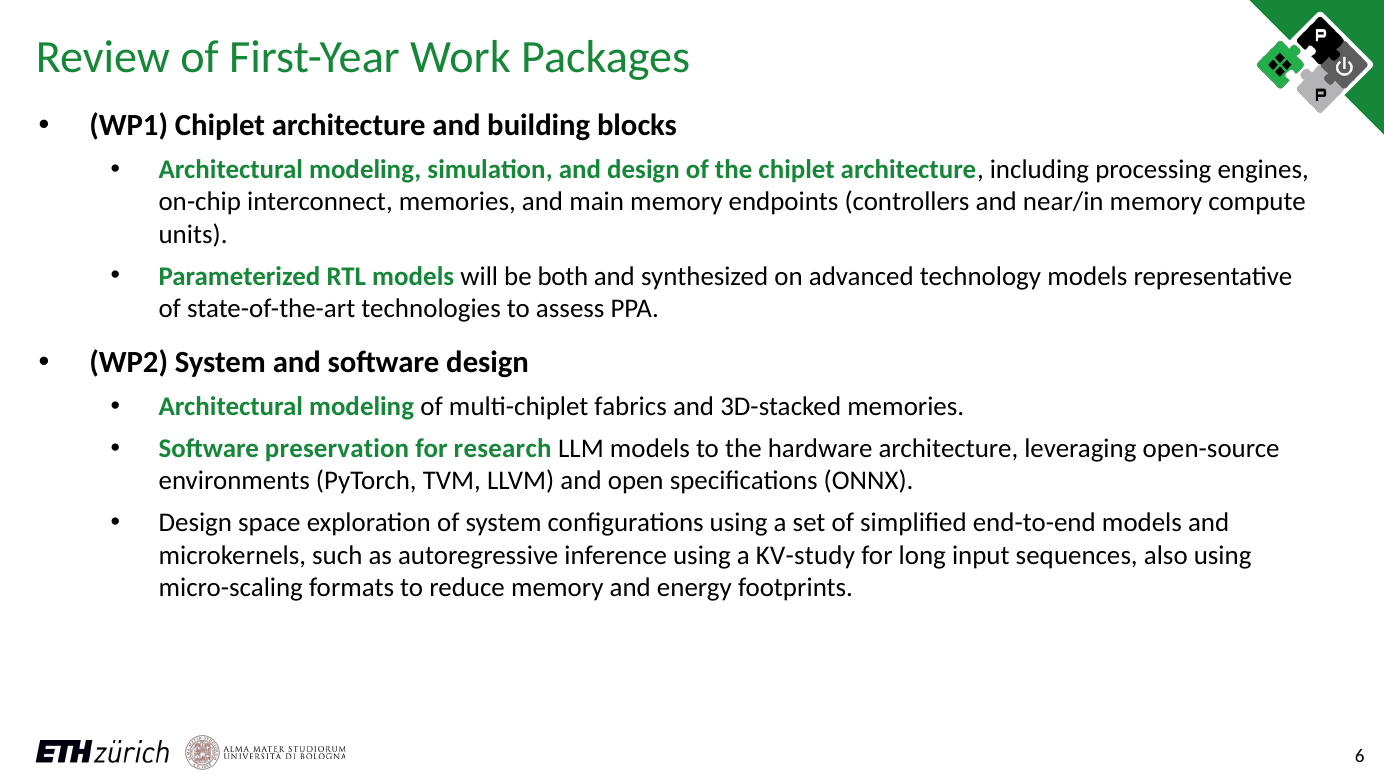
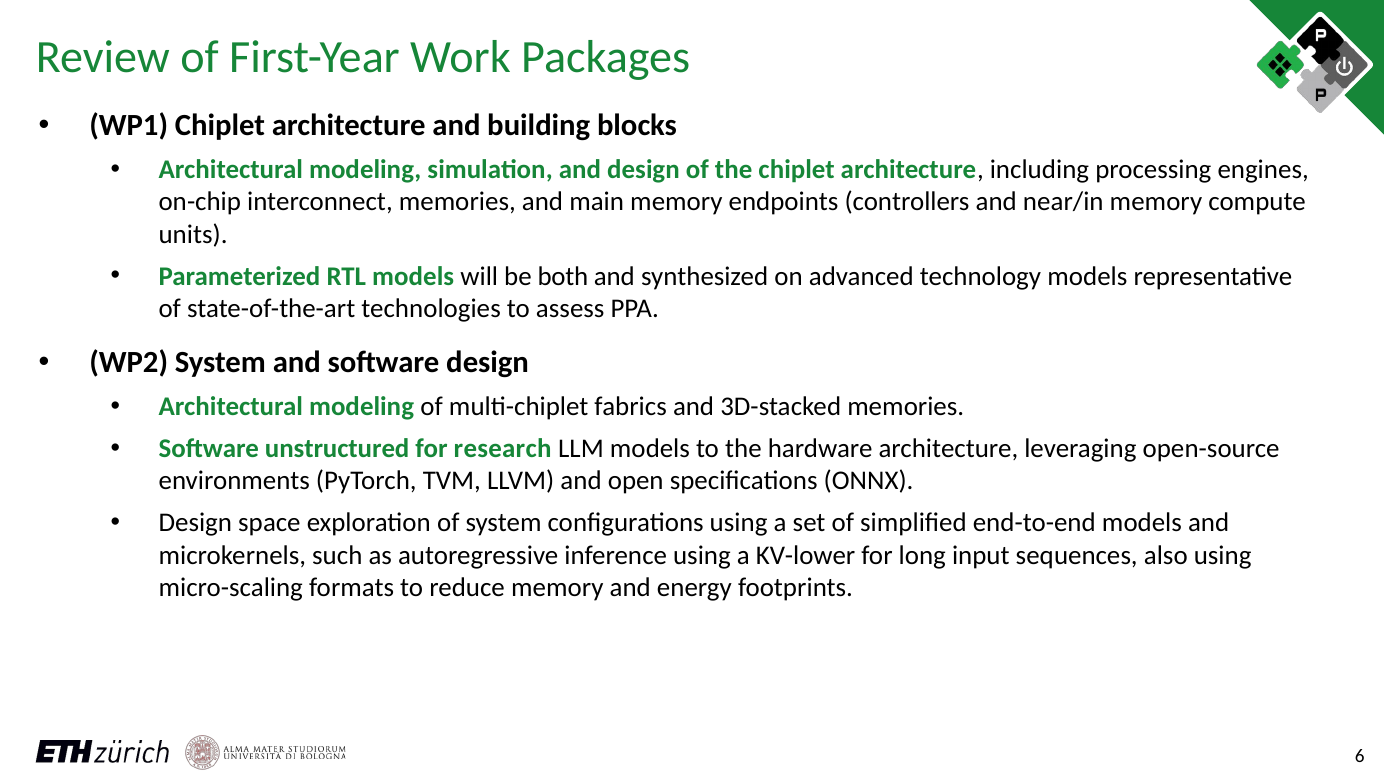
preservation: preservation -> unstructured
KV-study: KV-study -> KV-lower
